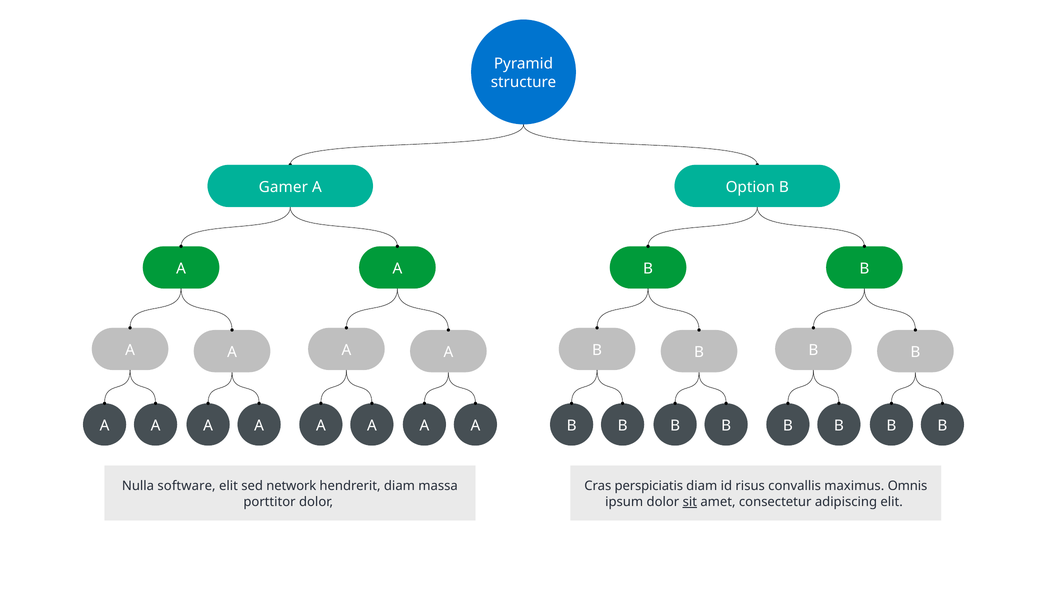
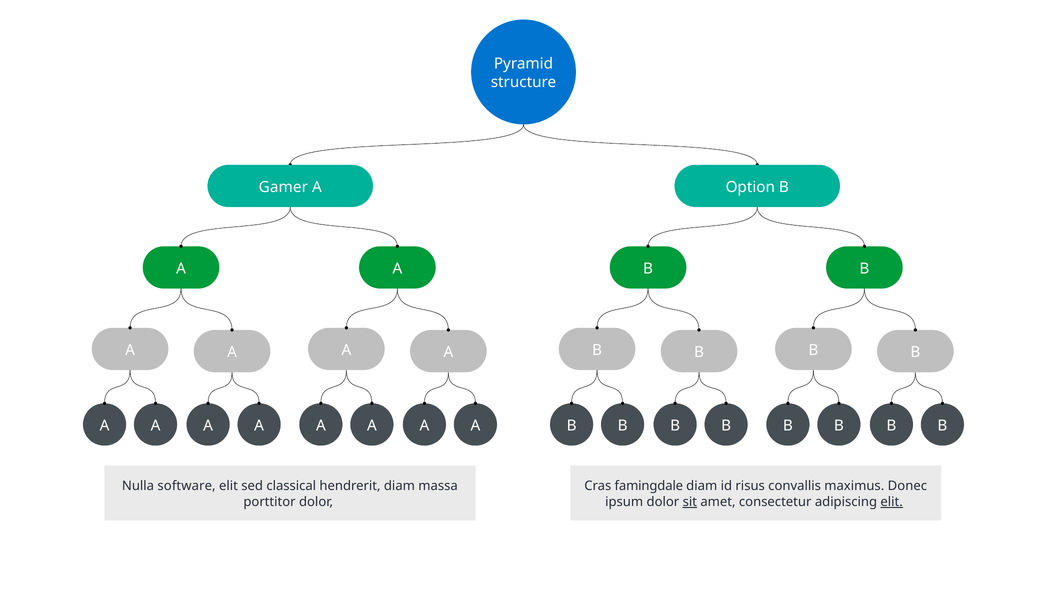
network: network -> classical
perspiciatis: perspiciatis -> famingdale
Omnis: Omnis -> Donec
elit at (892, 502) underline: none -> present
